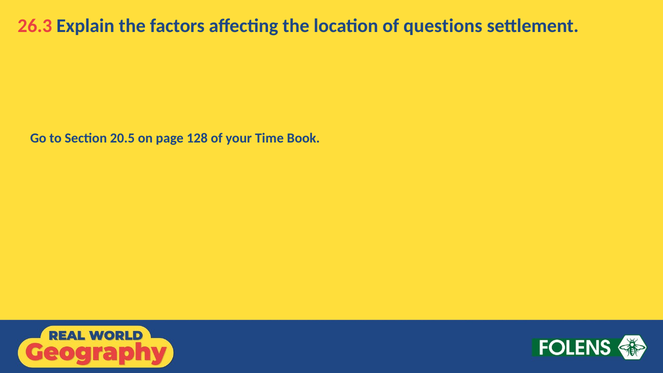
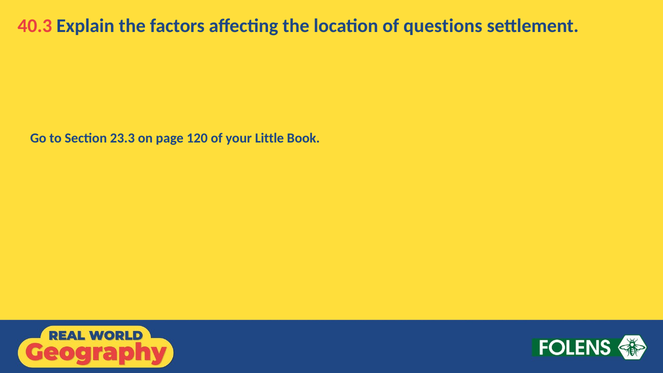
26.3: 26.3 -> 40.3
20.5: 20.5 -> 23.3
128: 128 -> 120
Time: Time -> Little
